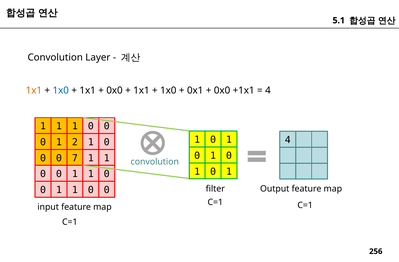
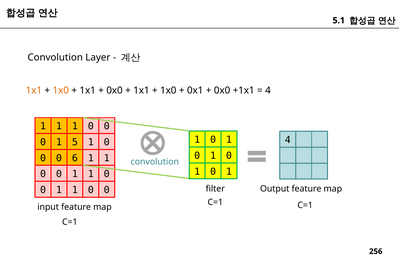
1x0 at (61, 90) colour: blue -> orange
2: 2 -> 5
7: 7 -> 6
